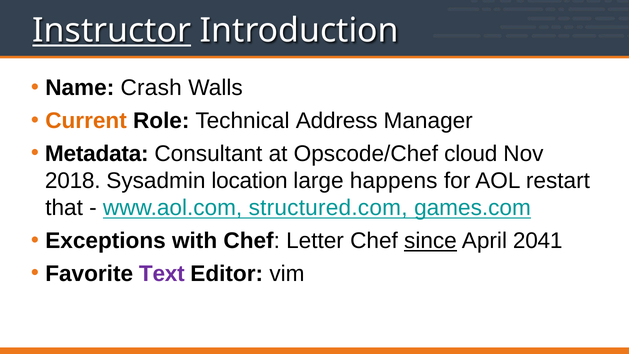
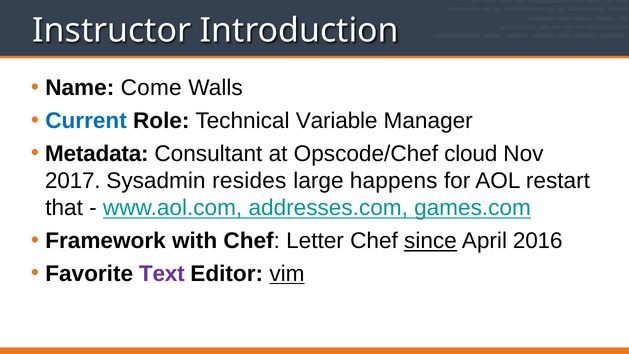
Instructor underline: present -> none
Crash: Crash -> Come
Current colour: orange -> blue
Address: Address -> Variable
2018: 2018 -> 2017
location: location -> resides
structured.com: structured.com -> addresses.com
Exceptions: Exceptions -> Framework
2041: 2041 -> 2016
vim underline: none -> present
